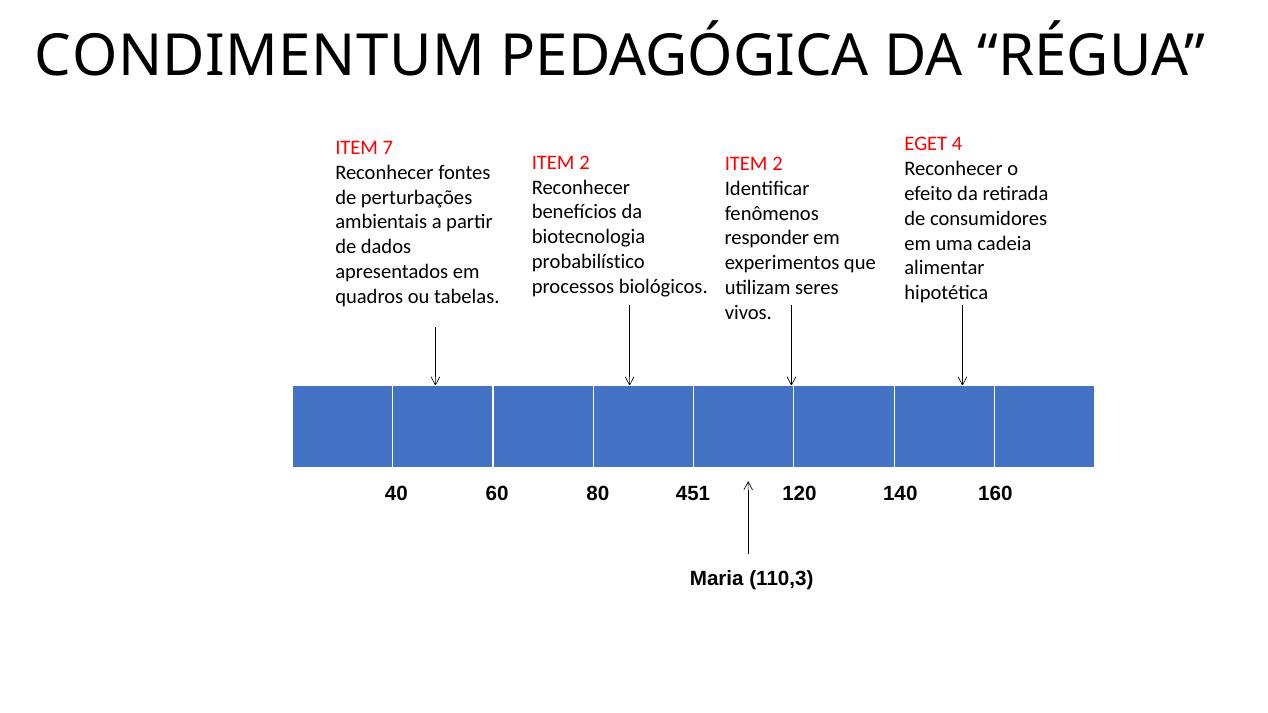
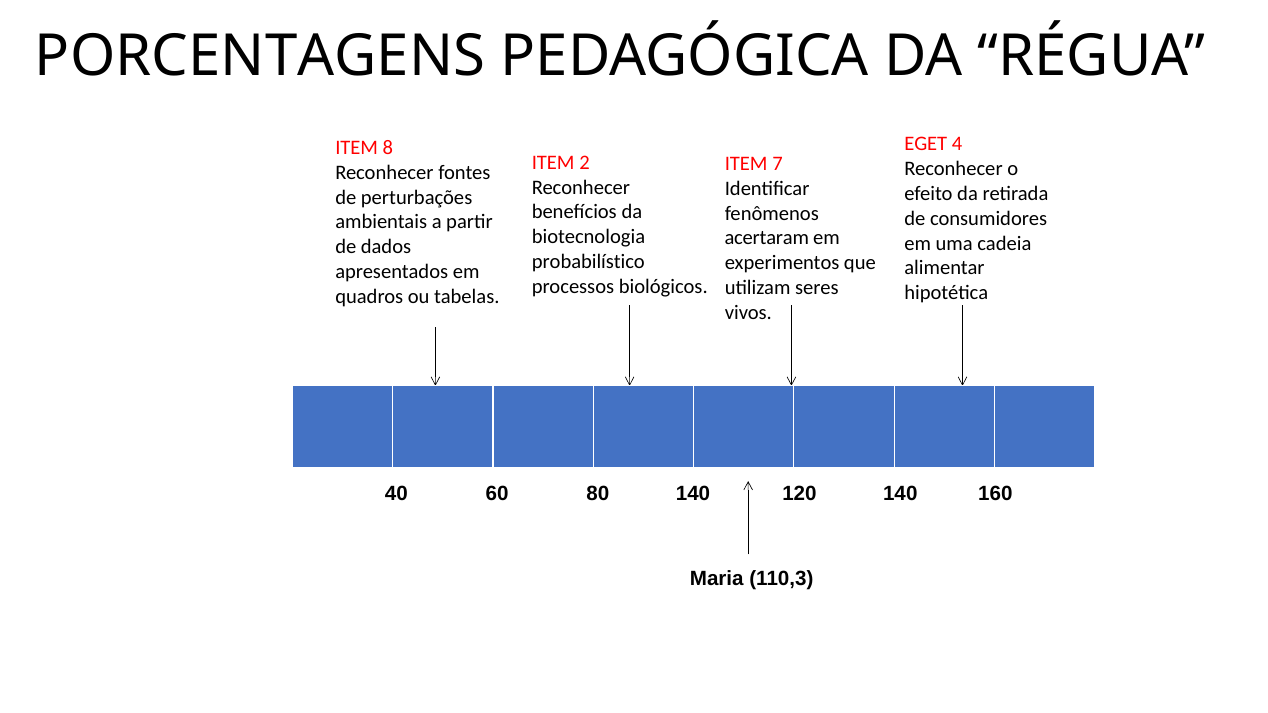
CONDIMENTUM: CONDIMENTUM -> PORCENTAGENS
7: 7 -> 8
2 at (777, 164): 2 -> 7
responder: responder -> acertaram
80 451: 451 -> 140
